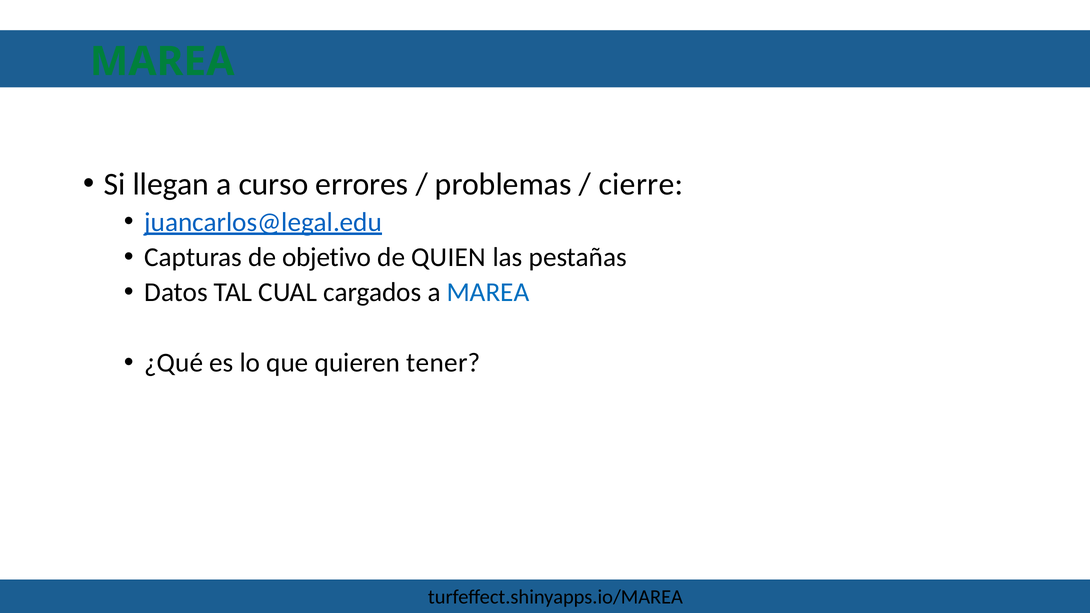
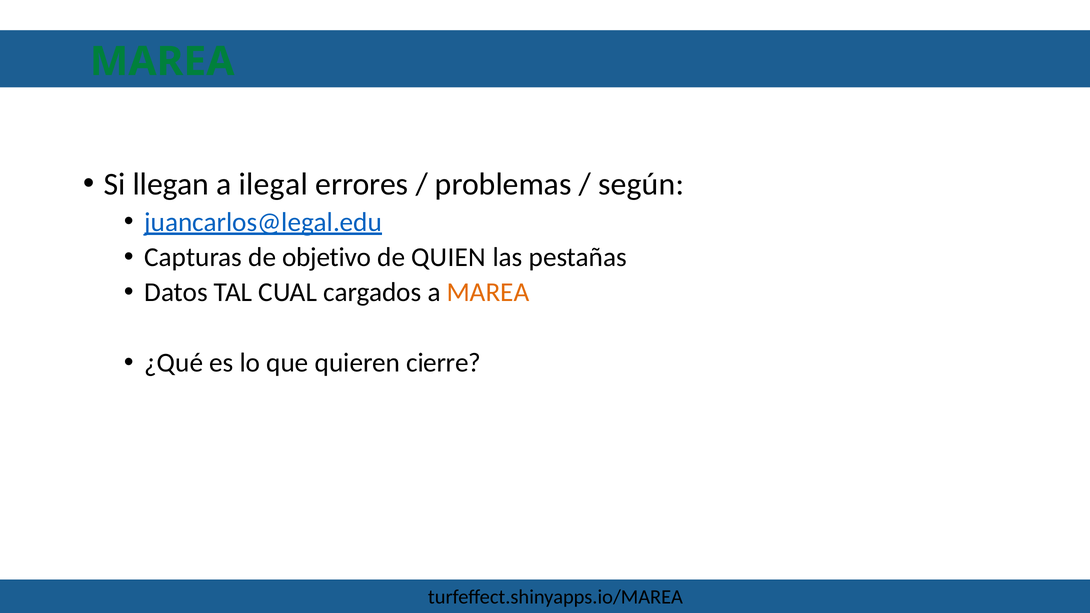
curso: curso -> ilegal
cierre: cierre -> según
MAREA at (488, 293) colour: blue -> orange
tener: tener -> cierre
